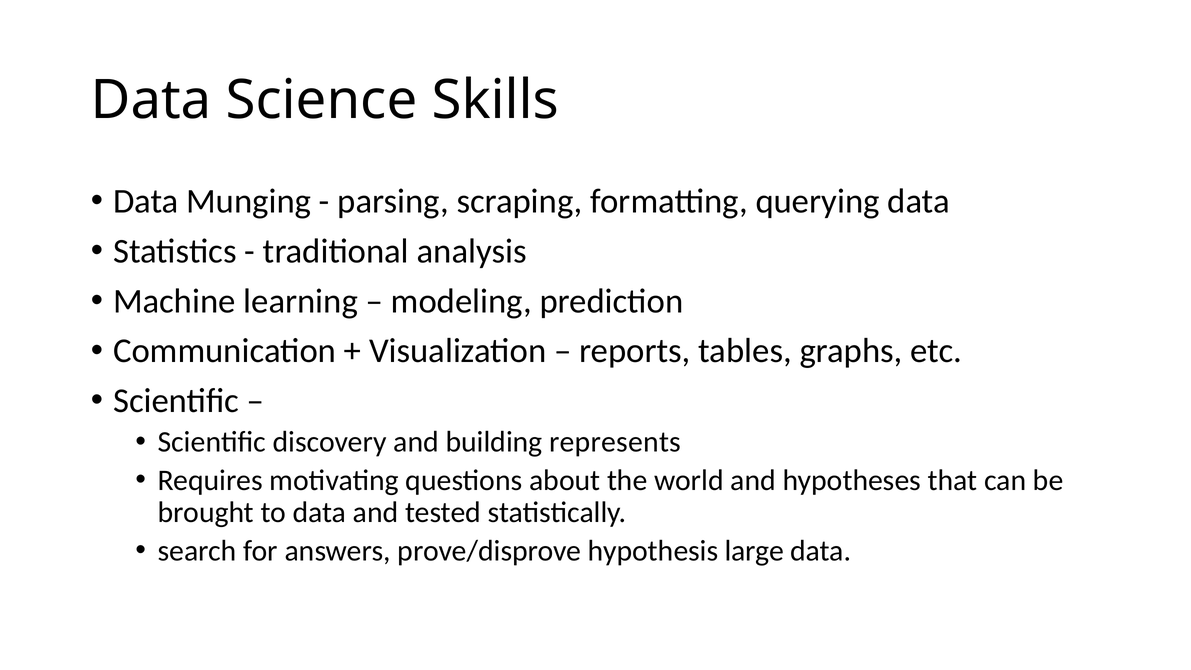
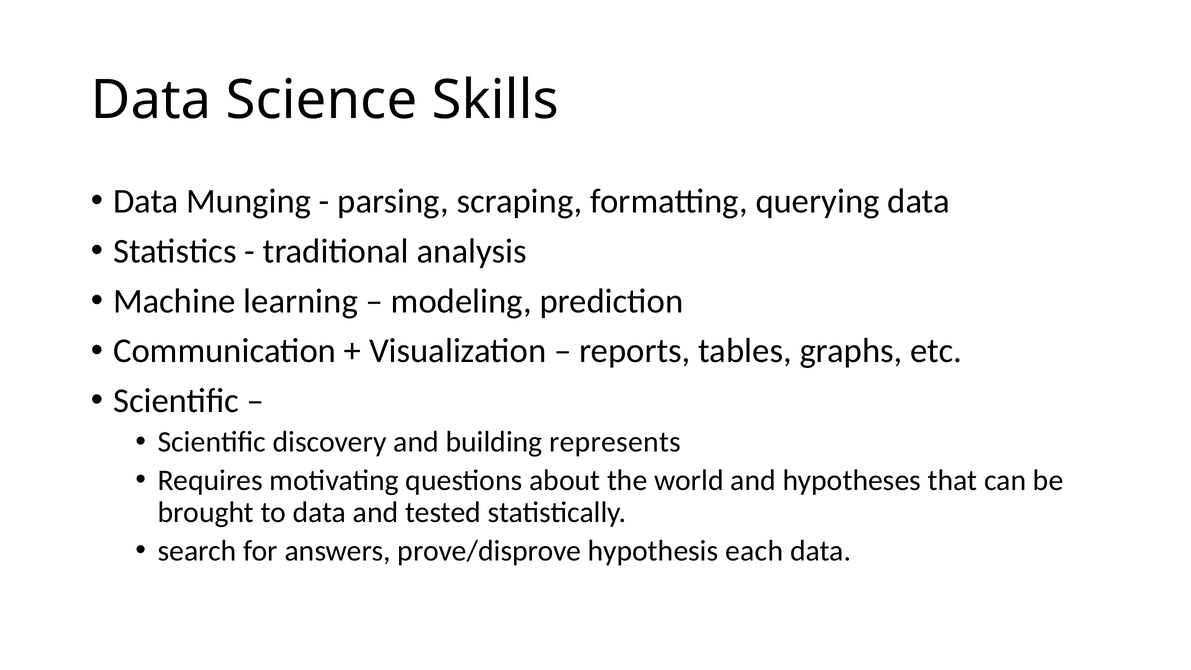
large: large -> each
